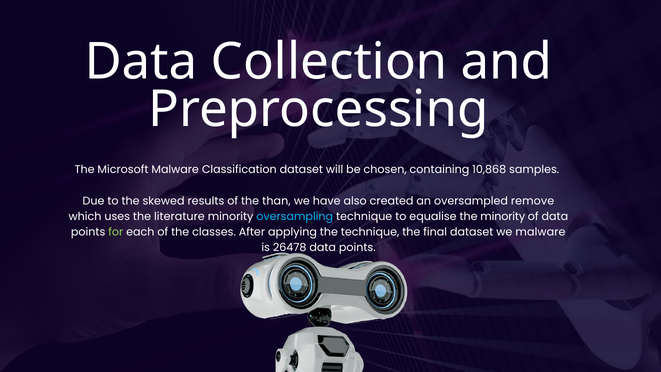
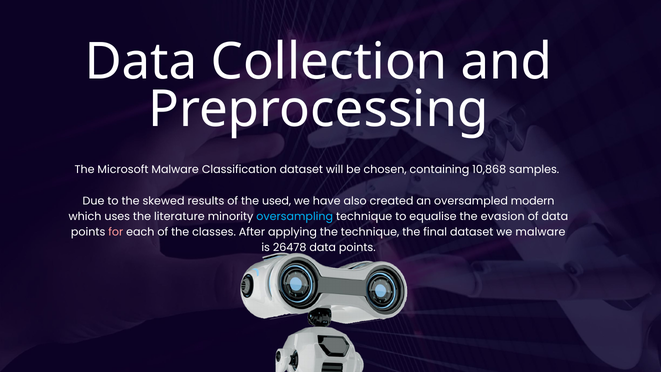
than: than -> used
remove: remove -> modern
the minority: minority -> evasion
for colour: light green -> pink
